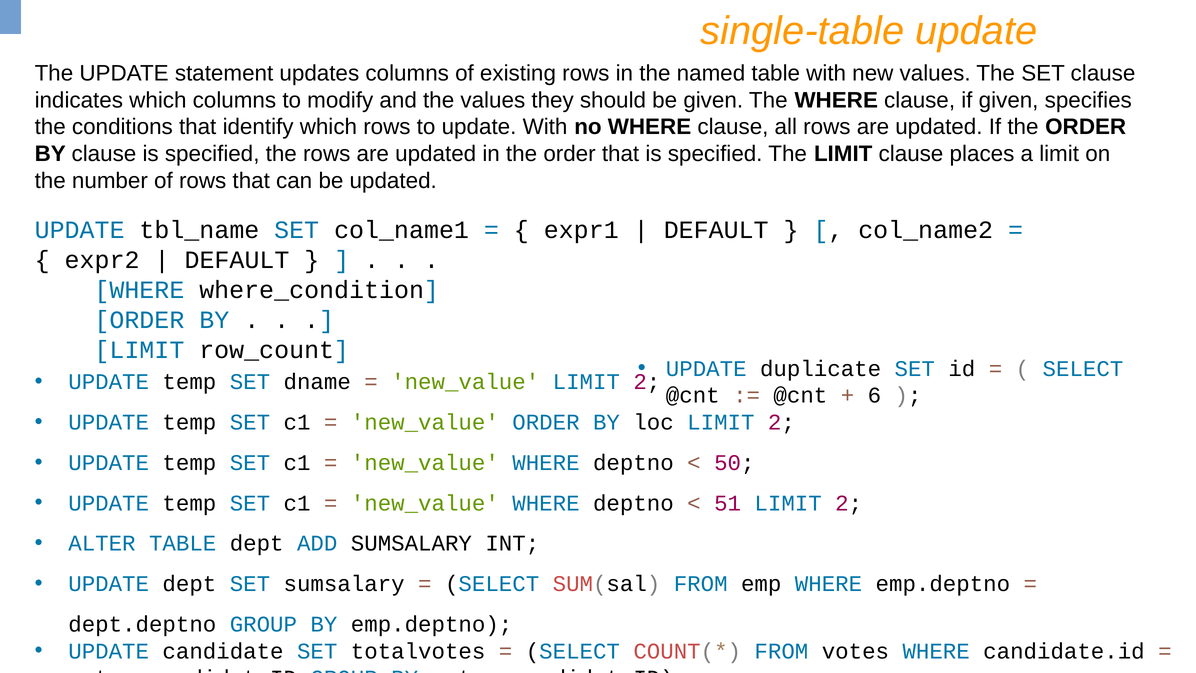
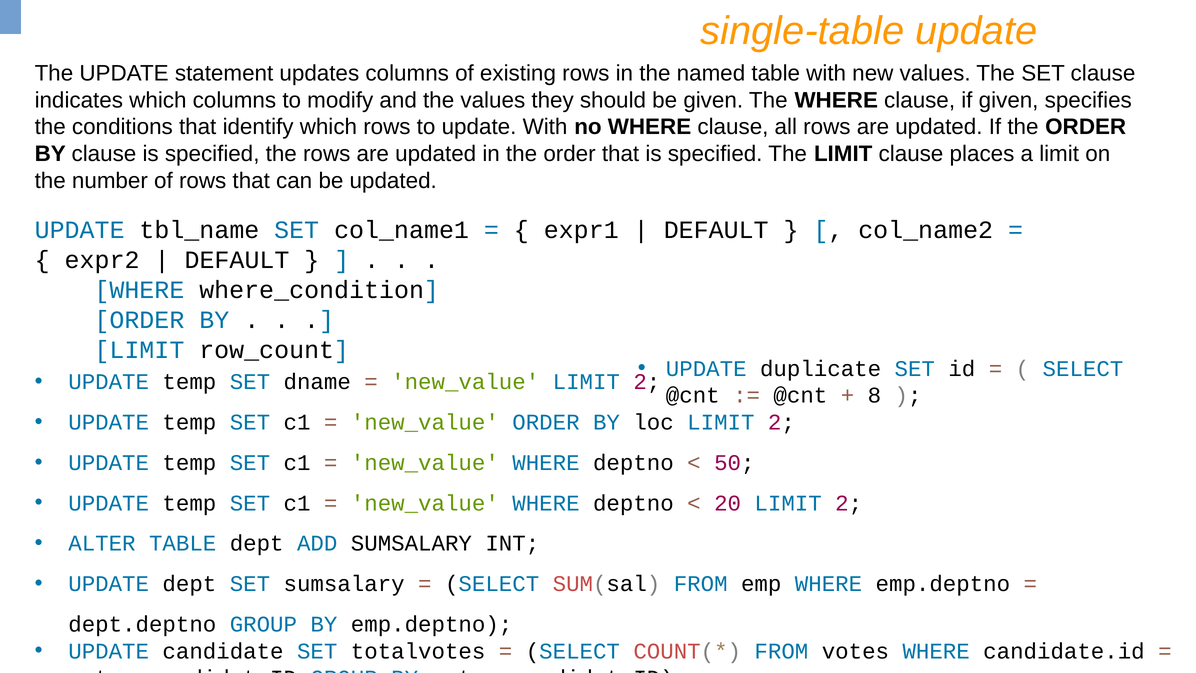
6: 6 -> 8
51: 51 -> 20
